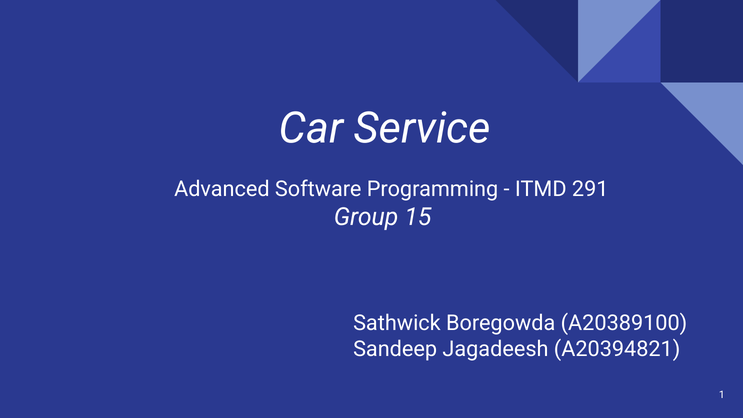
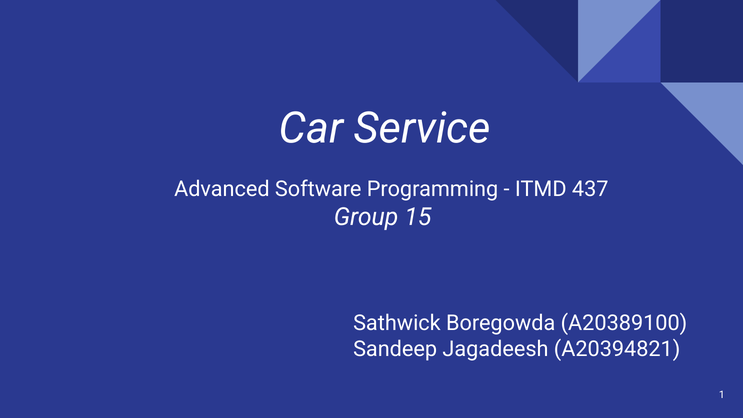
291: 291 -> 437
